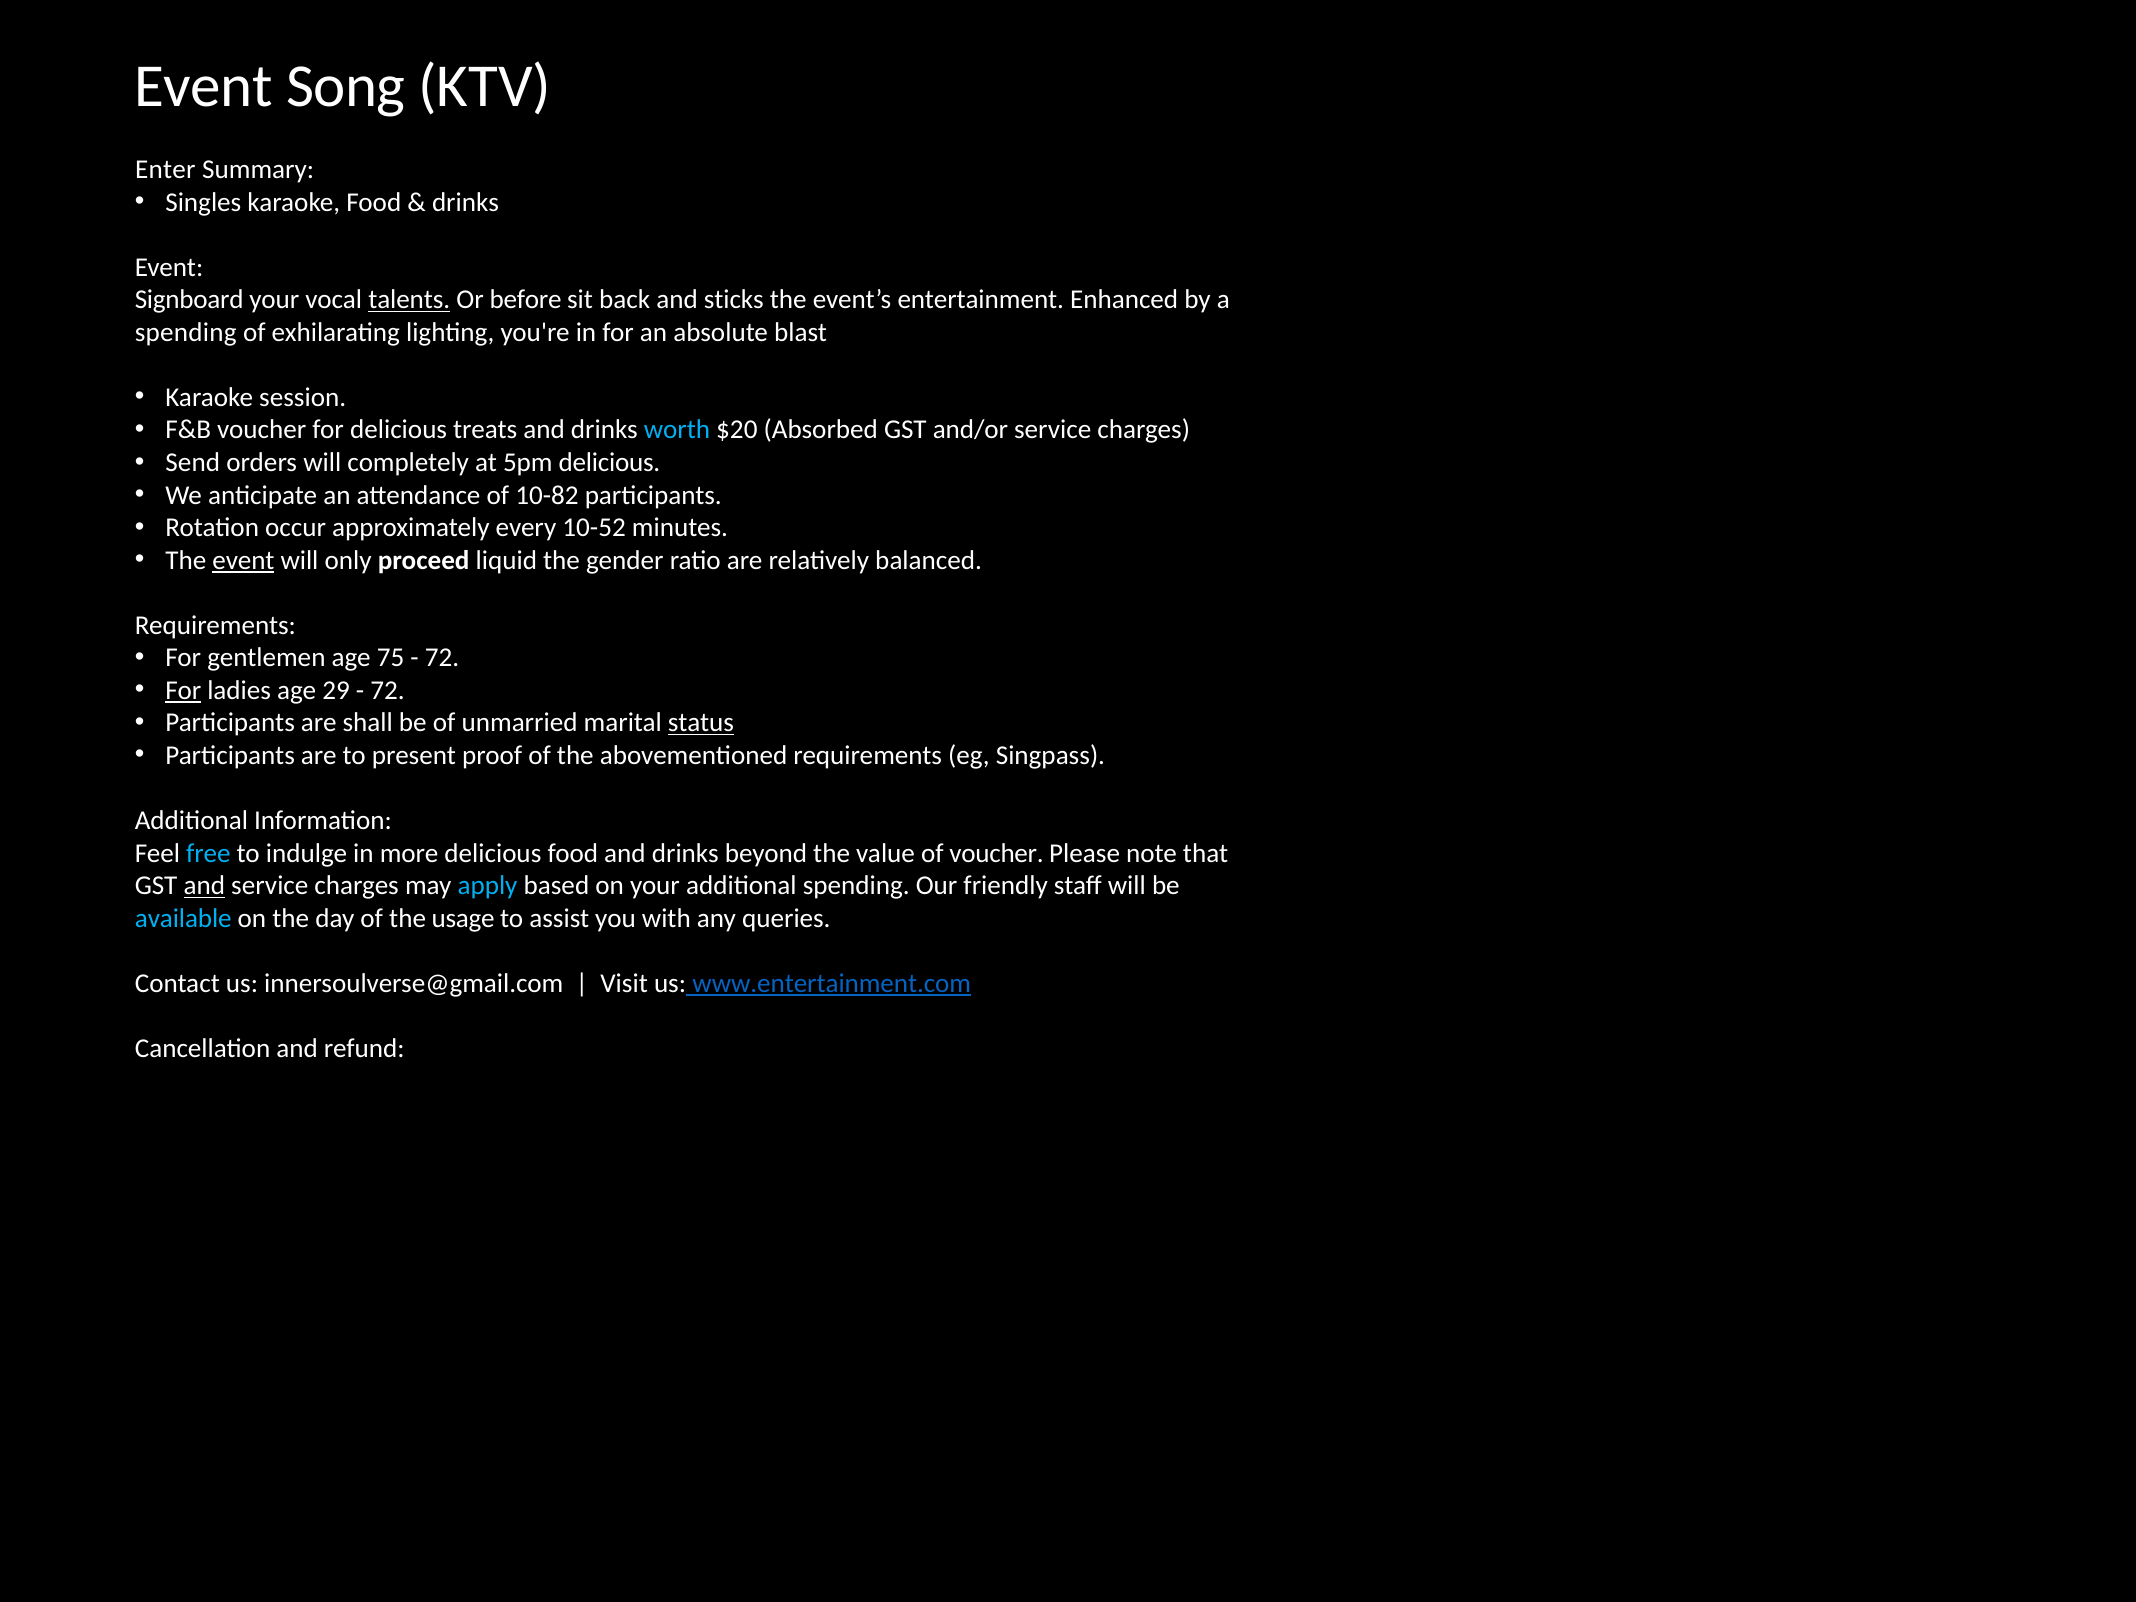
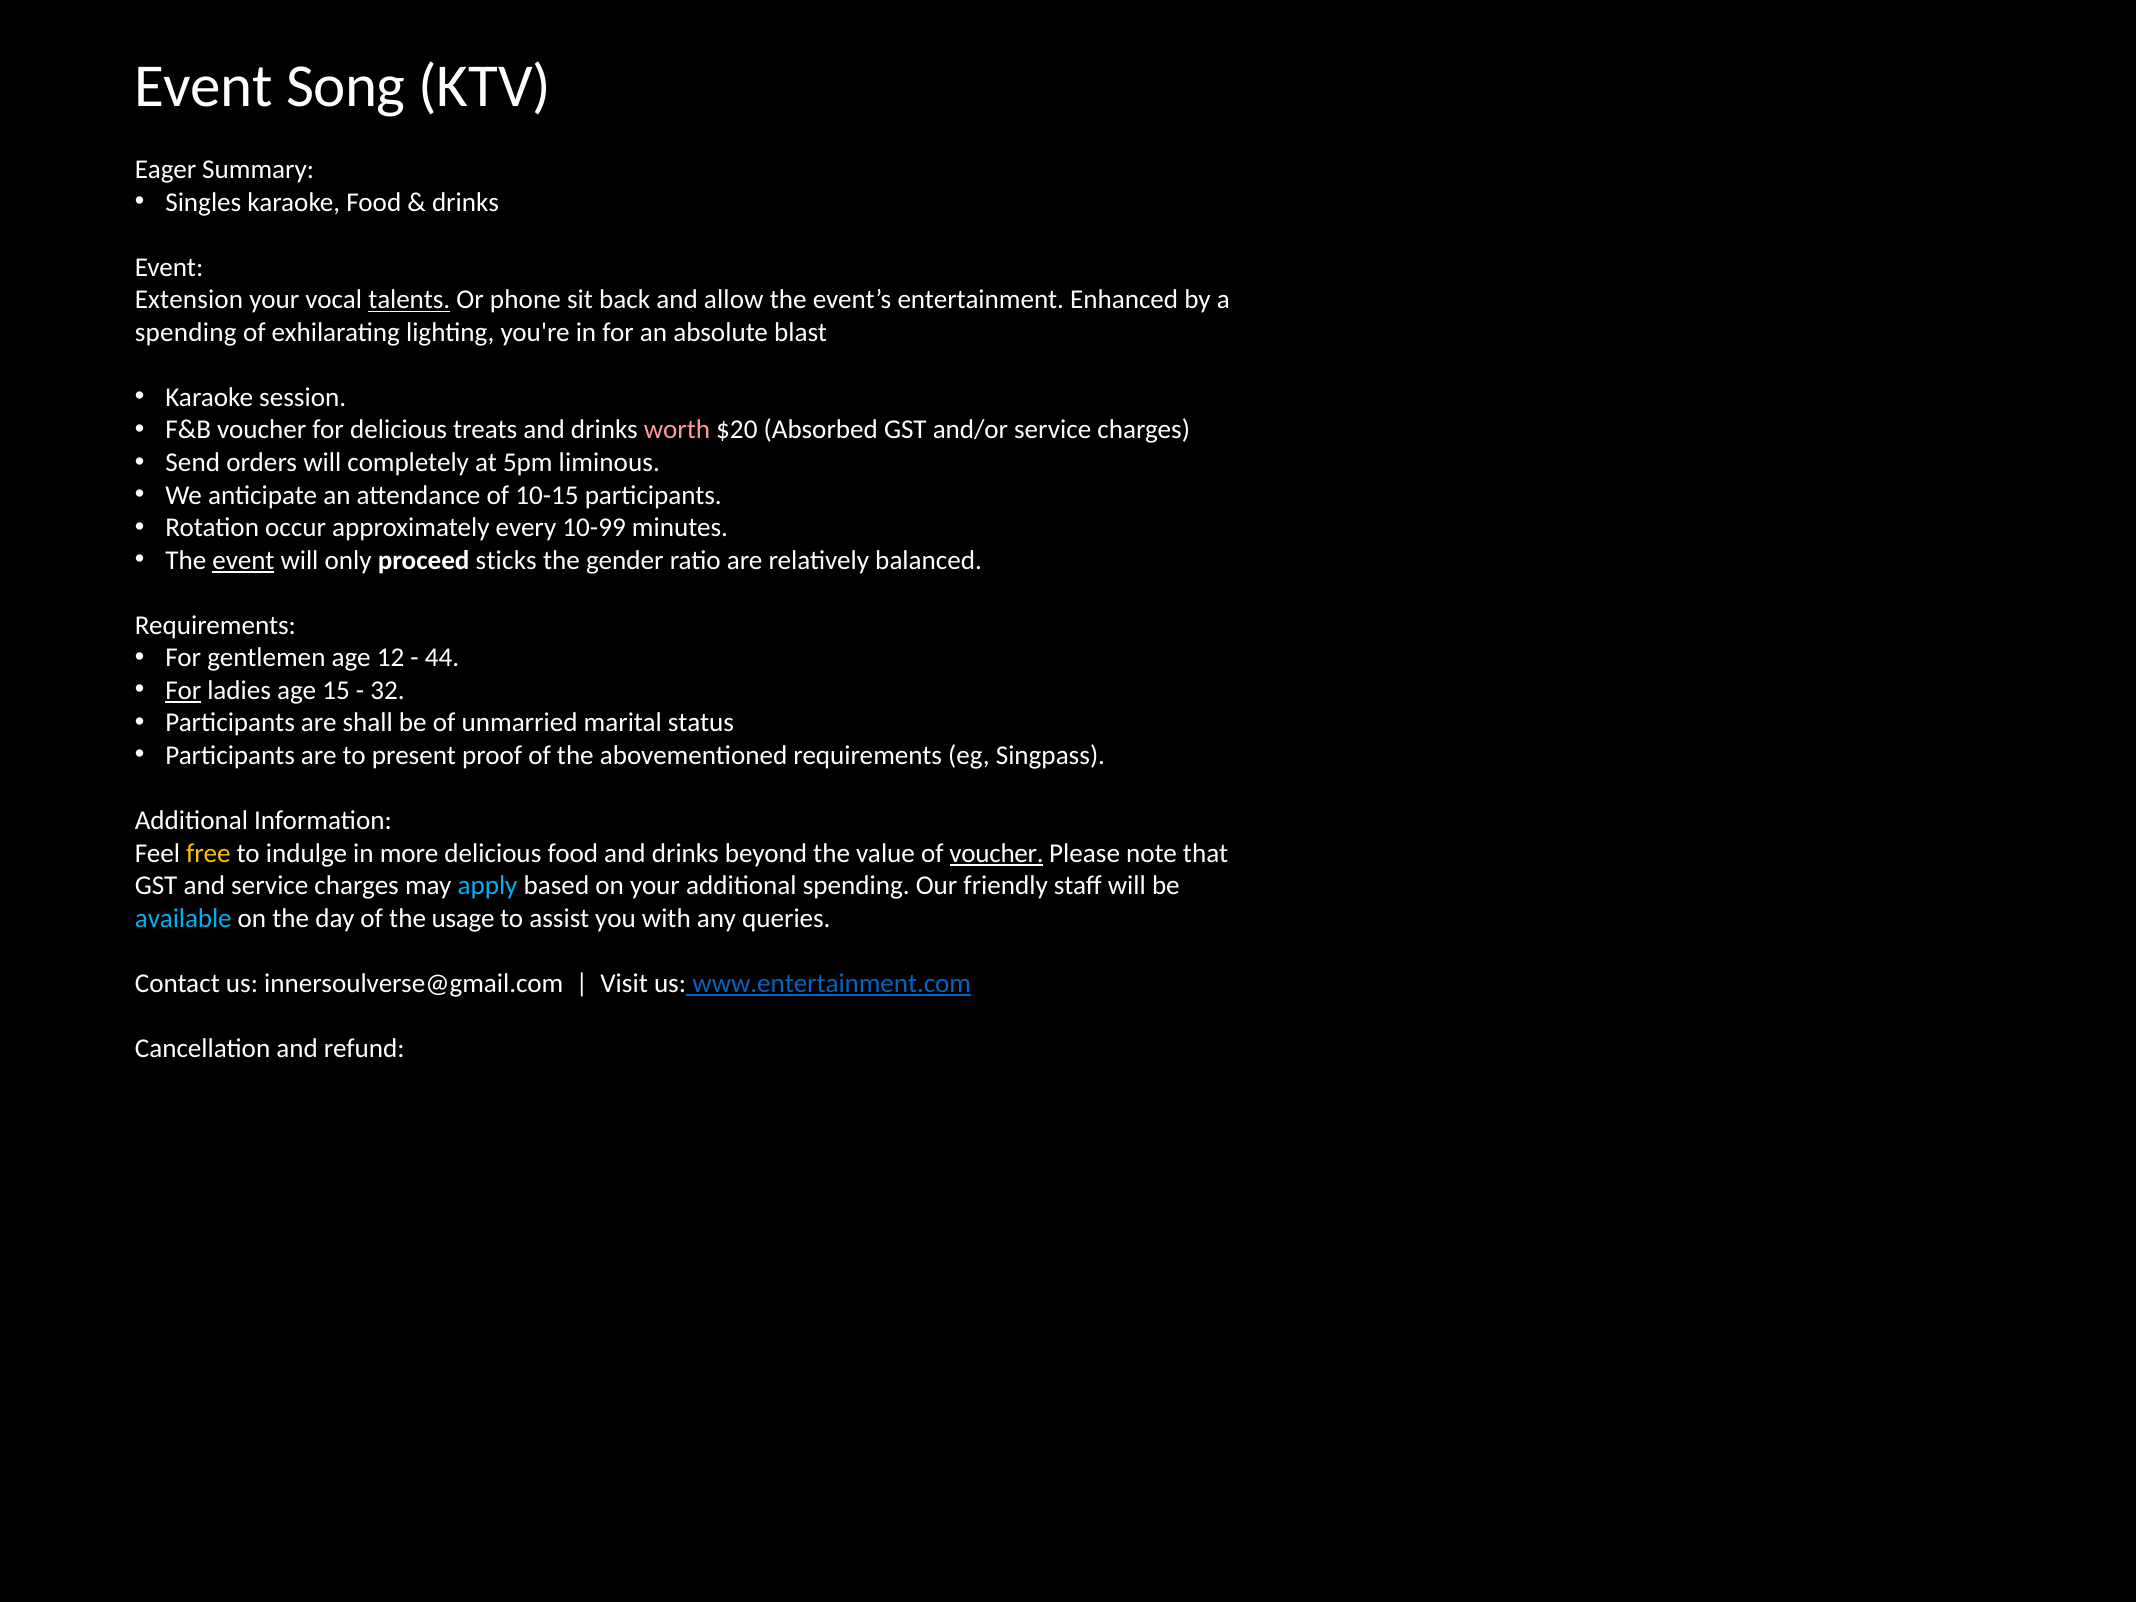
Enter: Enter -> Eager
Signboard: Signboard -> Extension
before: before -> phone
sticks: sticks -> allow
worth colour: light blue -> pink
5pm delicious: delicious -> liminous
10-82: 10-82 -> 10-15
10-52: 10-52 -> 10-99
liquid: liquid -> sticks
75: 75 -> 12
72 at (442, 658): 72 -> 44
29: 29 -> 15
72 at (388, 690): 72 -> 32
status underline: present -> none
free colour: light blue -> yellow
voucher at (997, 853) underline: none -> present
and at (204, 886) underline: present -> none
